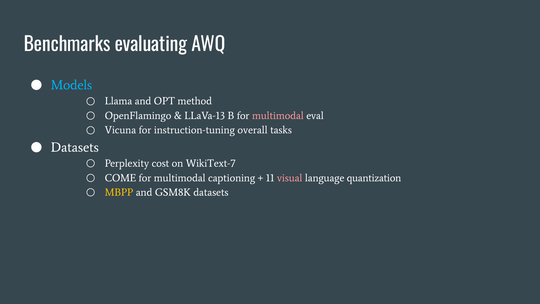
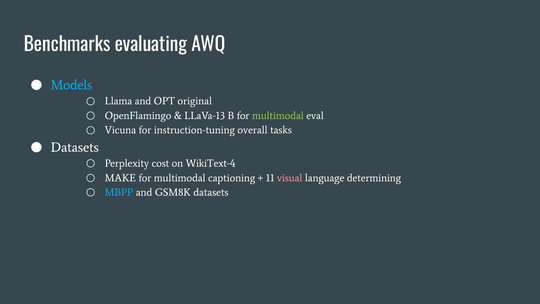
method: method -> original
multimodal at (278, 116) colour: pink -> light green
WikiText-7: WikiText-7 -> WikiText-4
COME: COME -> MAKE
quantization: quantization -> determining
MBPP colour: yellow -> light blue
